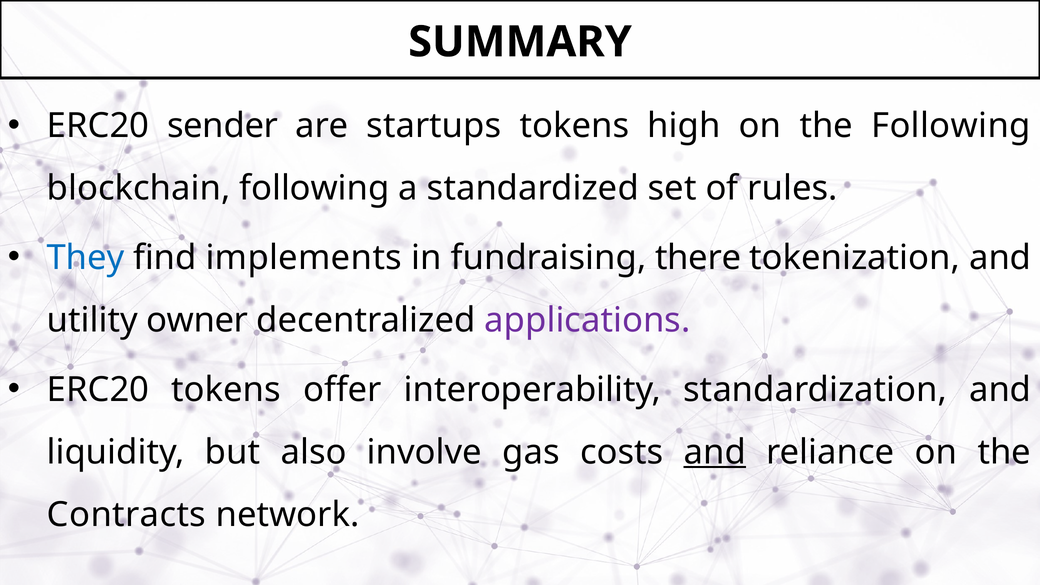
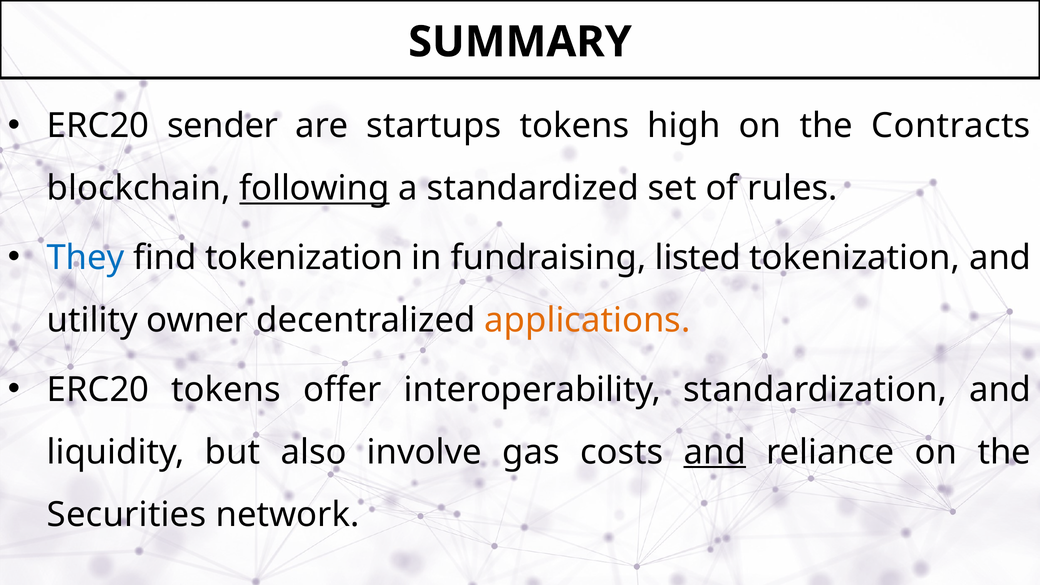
the Following: Following -> Contracts
following at (314, 188) underline: none -> present
find implements: implements -> tokenization
there: there -> listed
applications colour: purple -> orange
Contracts: Contracts -> Securities
